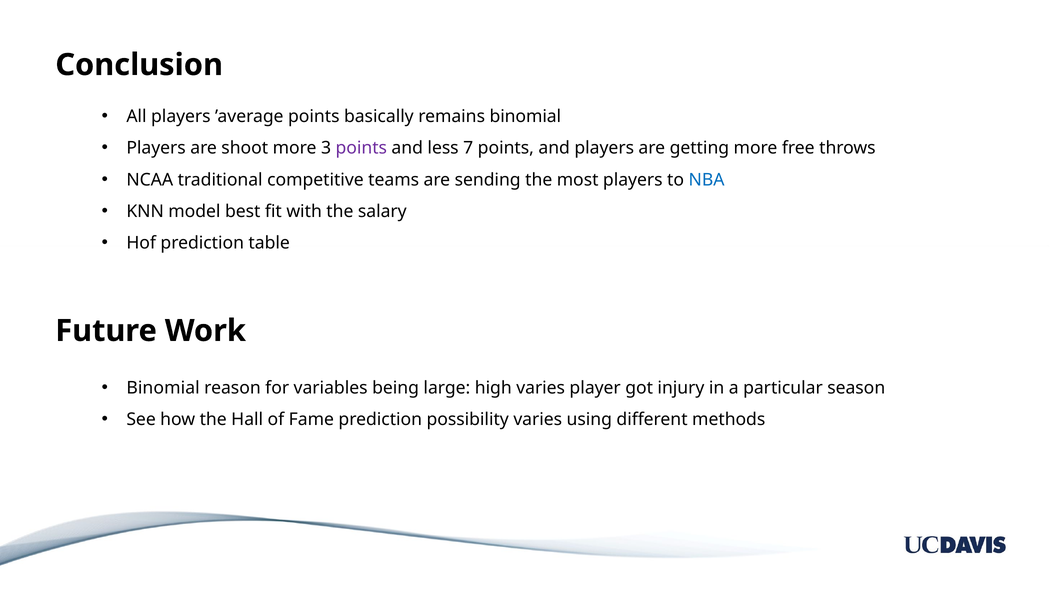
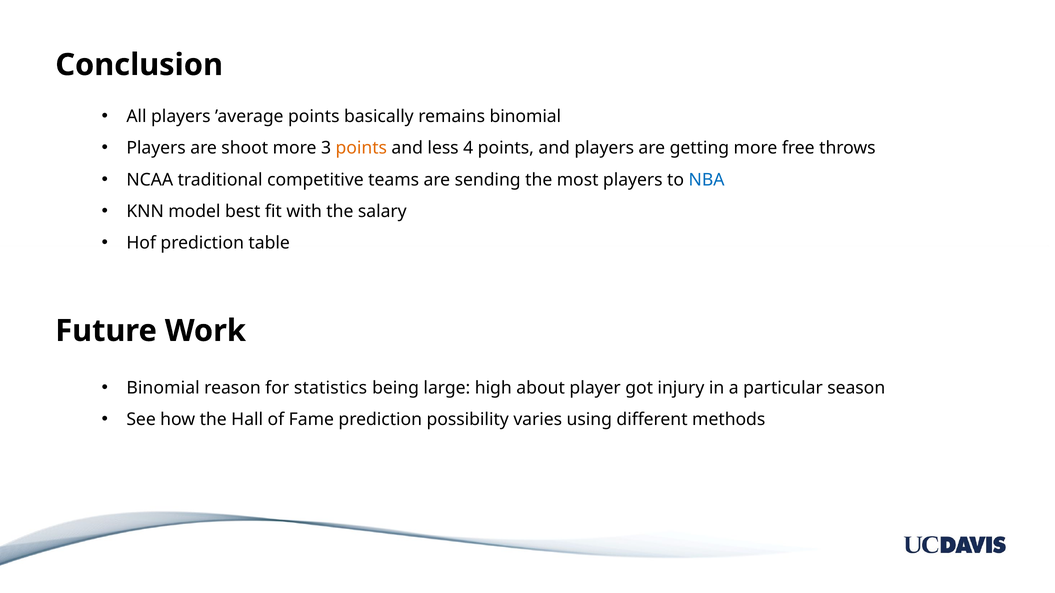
points at (361, 148) colour: purple -> orange
7: 7 -> 4
variables: variables -> statistics
high varies: varies -> about
